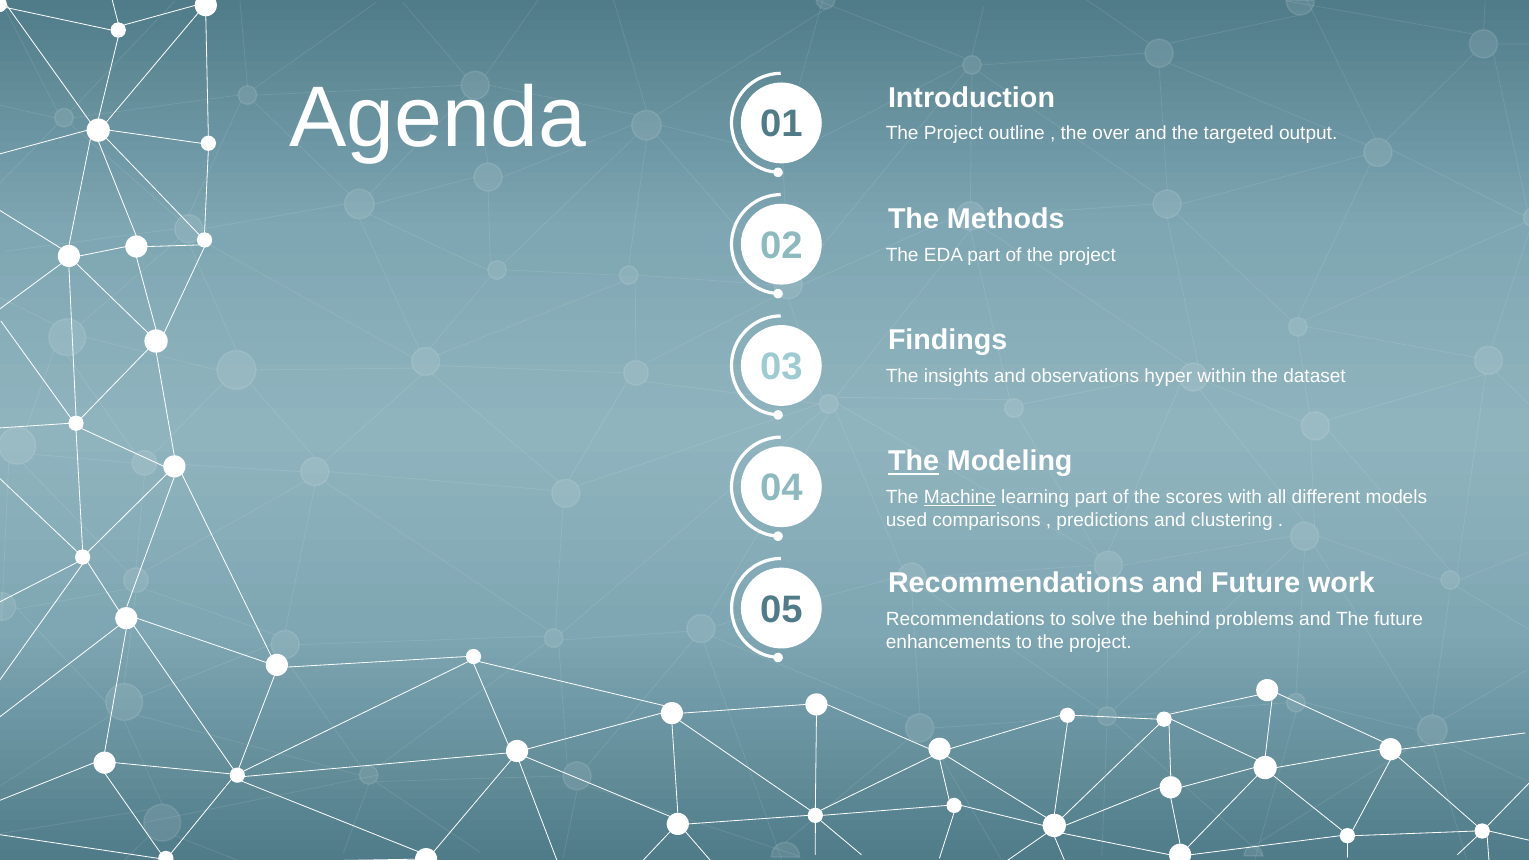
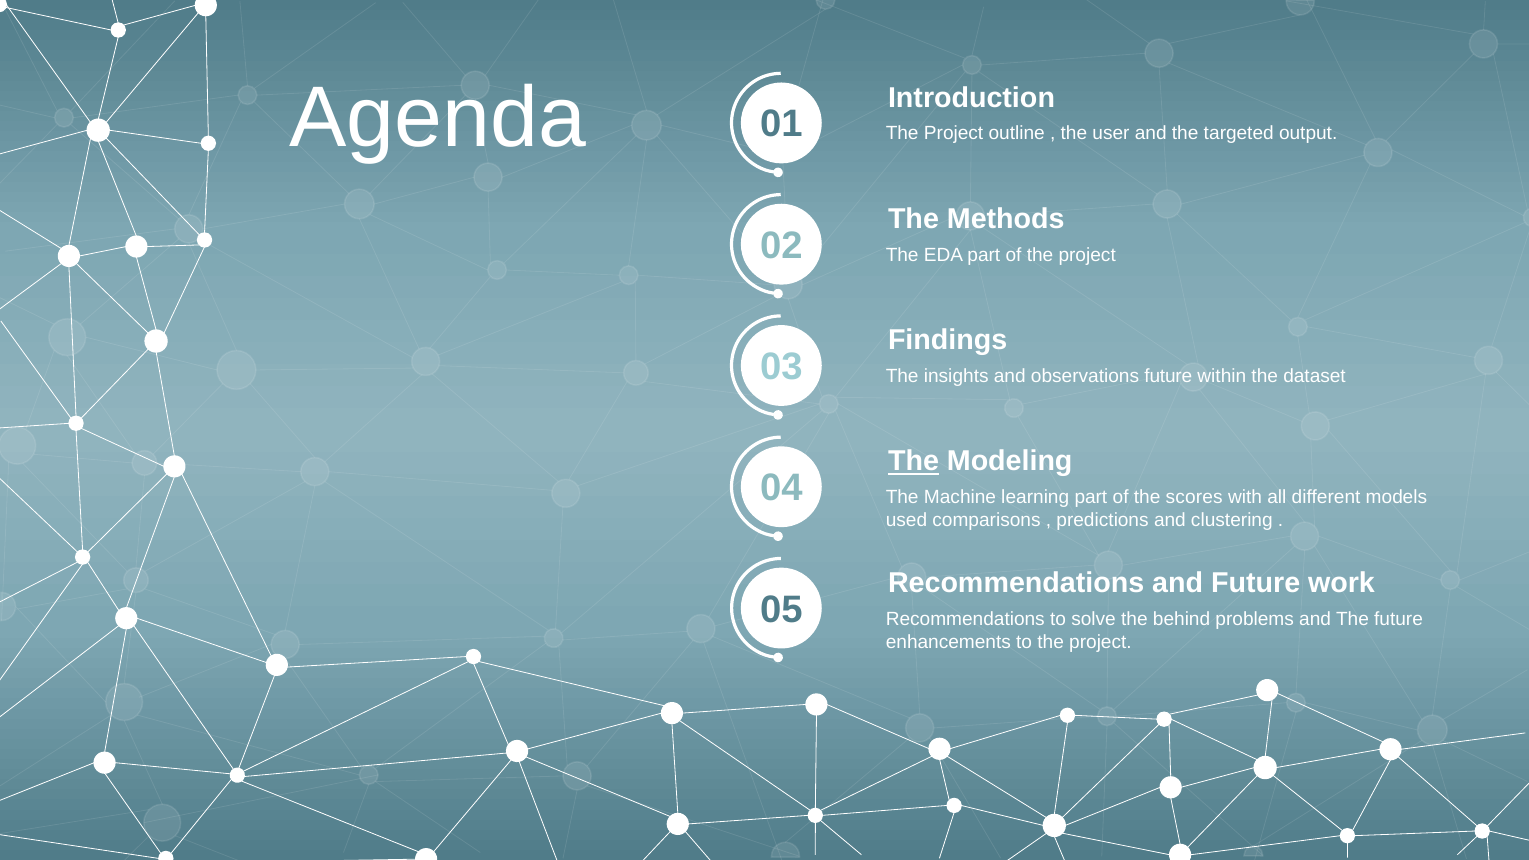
over: over -> user
observations hyper: hyper -> future
Machine underline: present -> none
